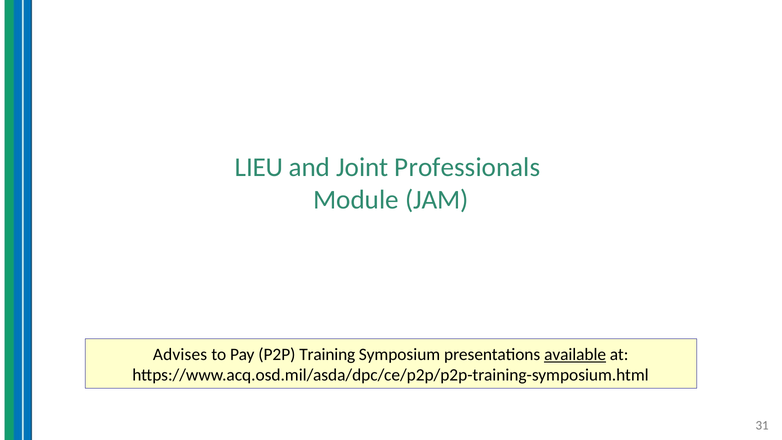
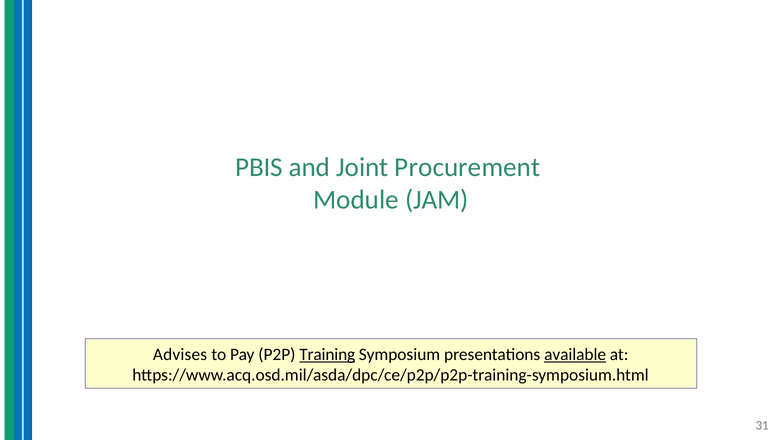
LIEU: LIEU -> PBIS
Professionals: Professionals -> Procurement
Training underline: none -> present
